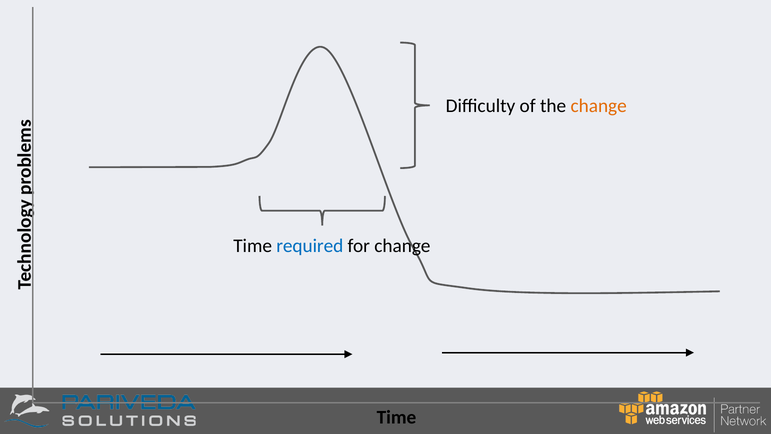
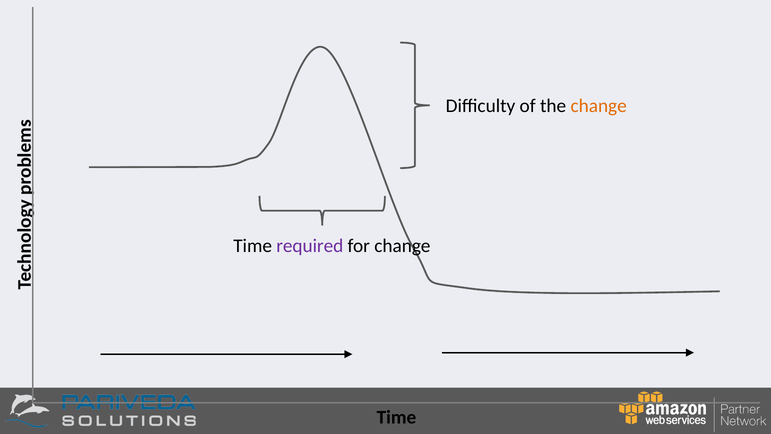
required colour: blue -> purple
